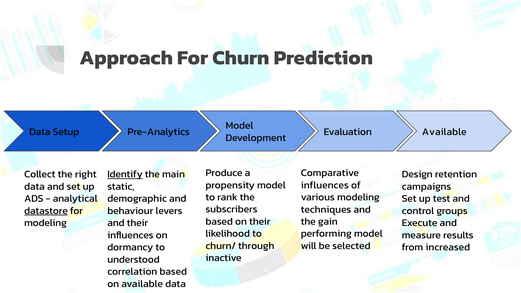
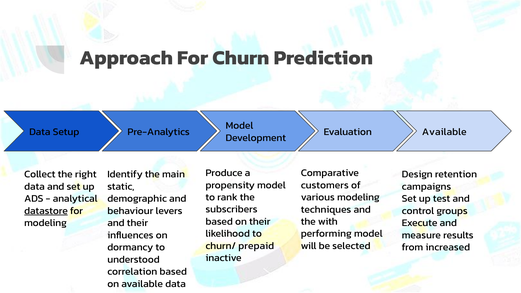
Identify underline: present -> none
influences at (325, 185): influences -> customers
gain: gain -> with
through: through -> prepaid
